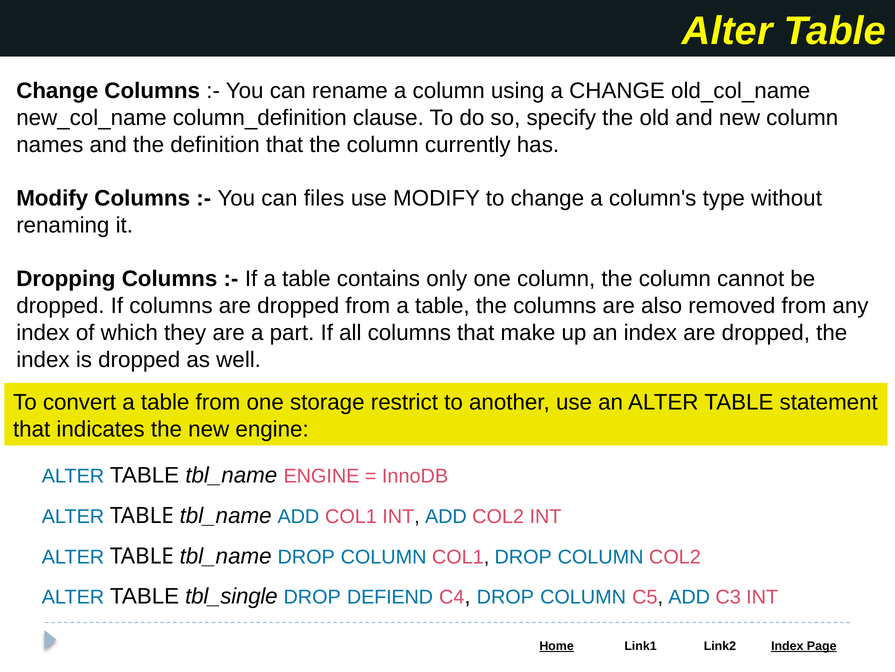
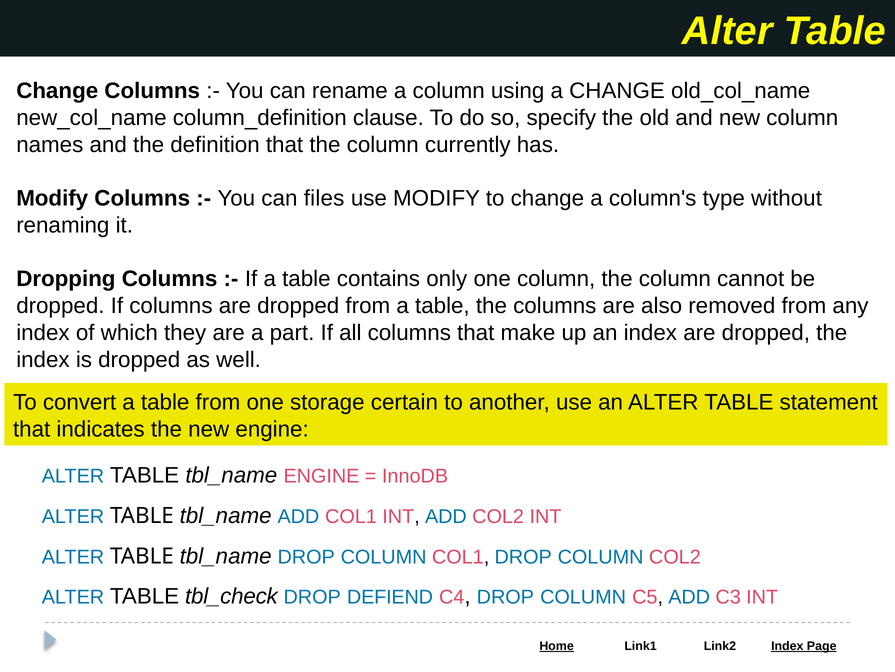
restrict: restrict -> certain
tbl_single: tbl_single -> tbl_check
